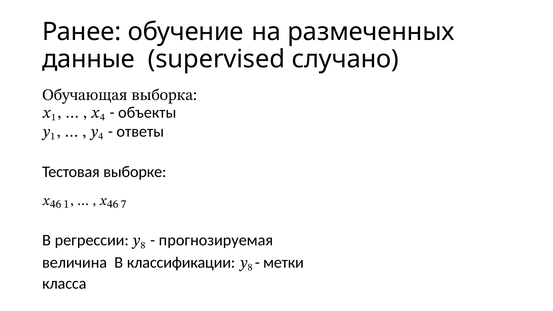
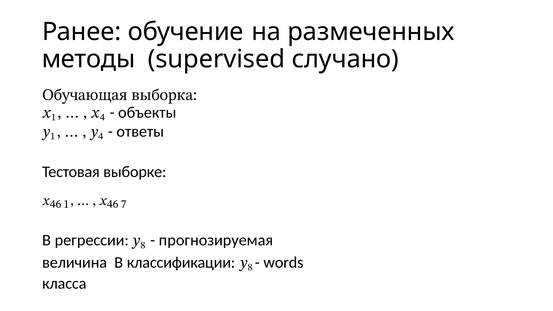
данные: данные -> методы
метки: метки -> words
